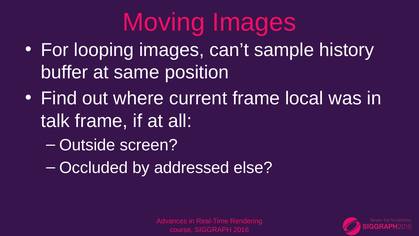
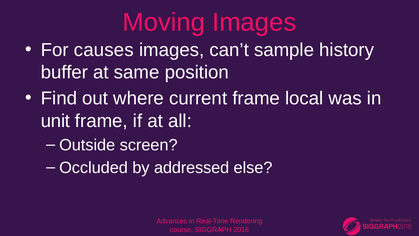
looping: looping -> causes
talk: talk -> unit
